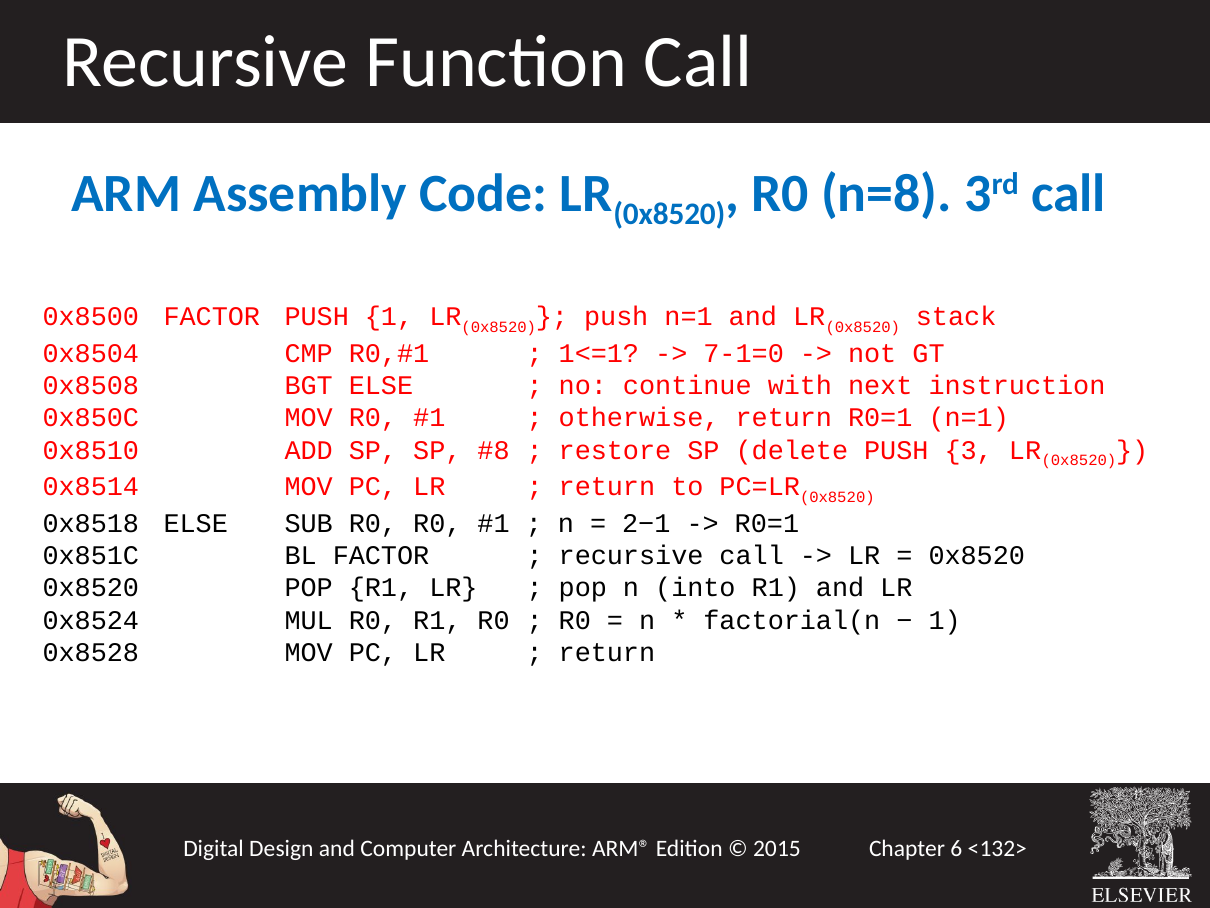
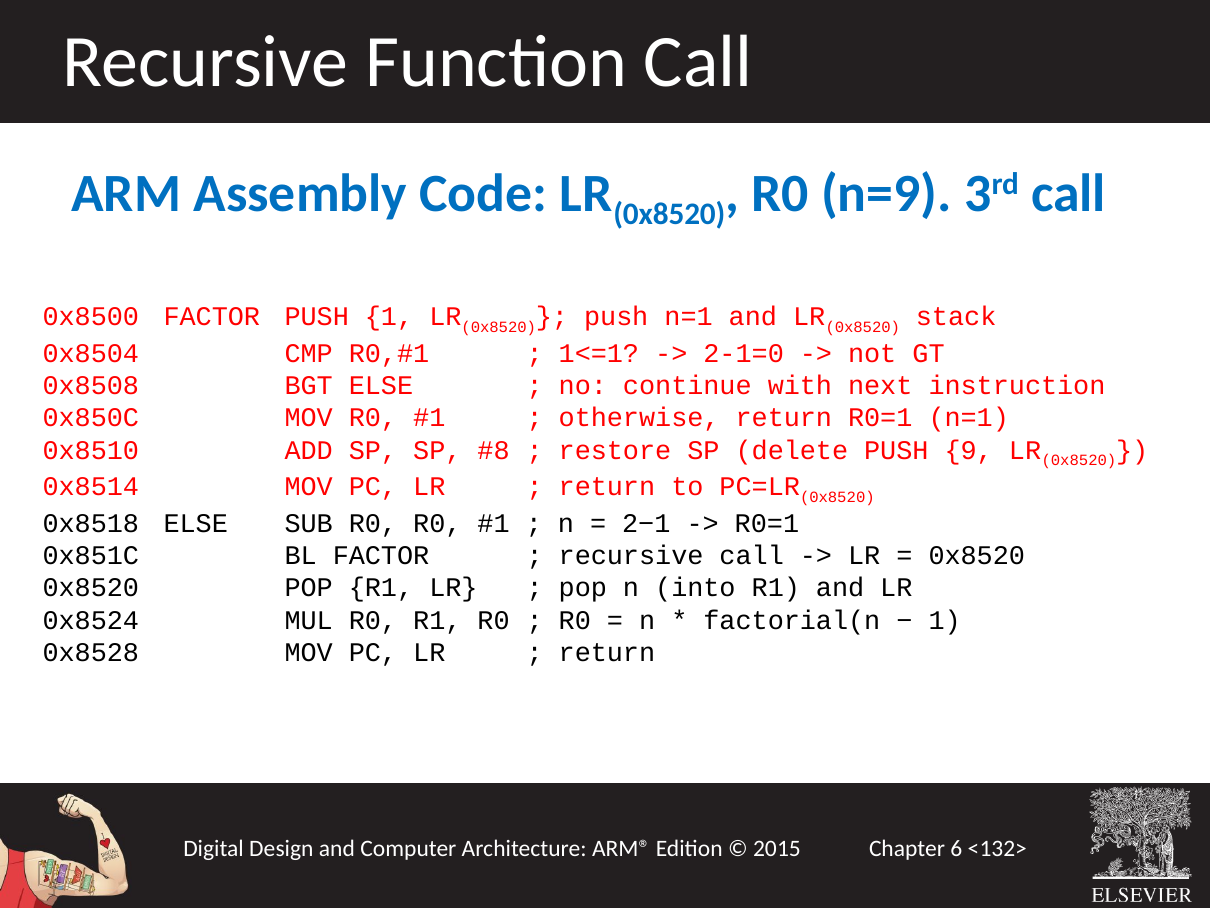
n=8: n=8 -> n=9
7-1=0: 7-1=0 -> 2-1=0
3: 3 -> 9
